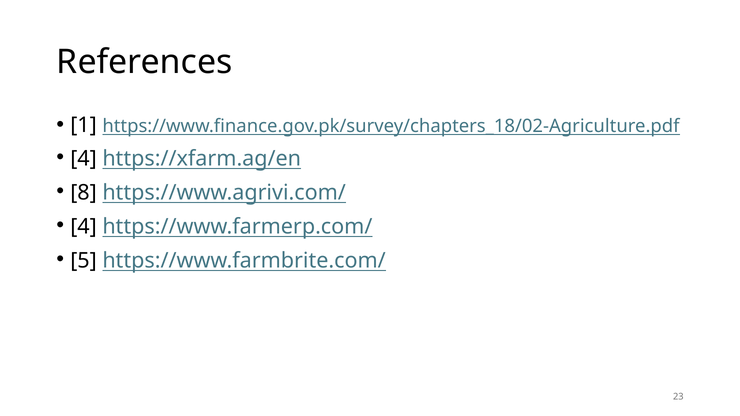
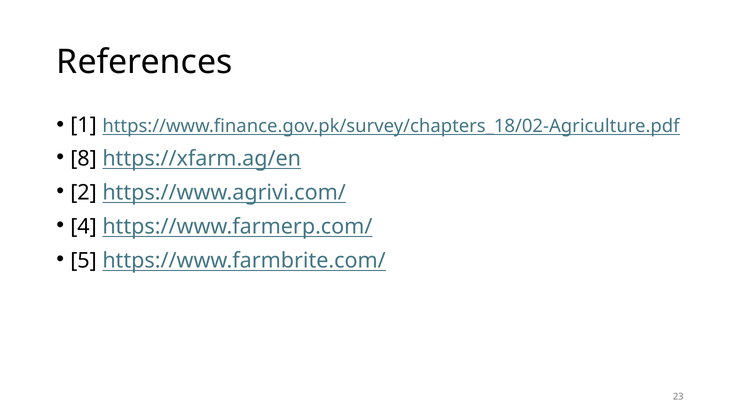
4 at (84, 159): 4 -> 8
8: 8 -> 2
